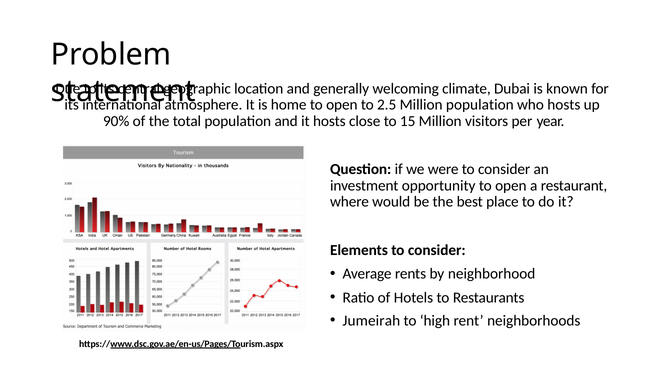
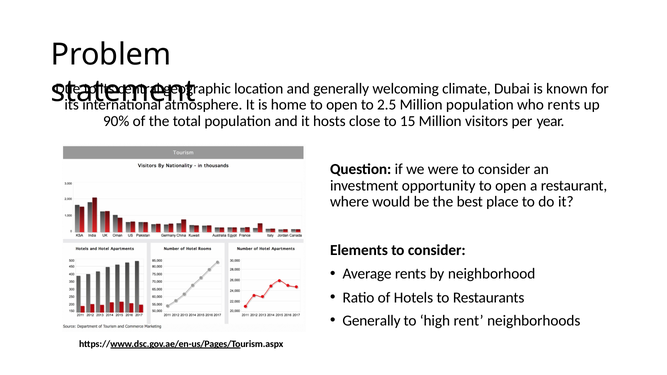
who hosts: hosts -> rents
Jumeirah at (371, 321): Jumeirah -> Generally
